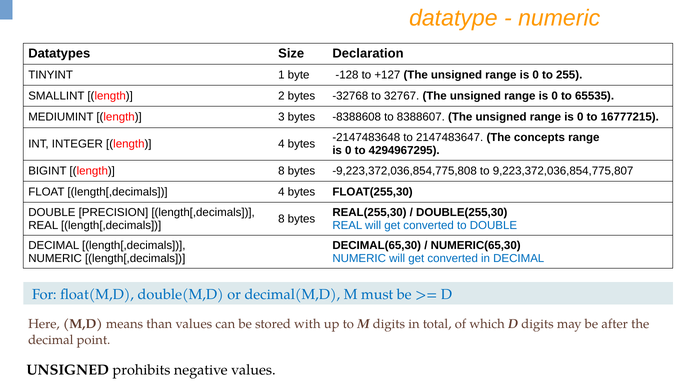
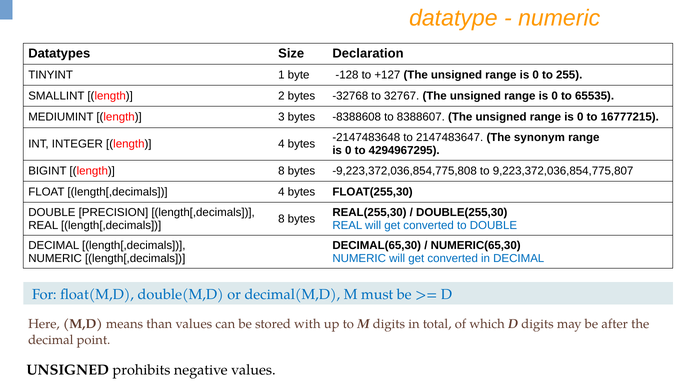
concepts: concepts -> synonym
